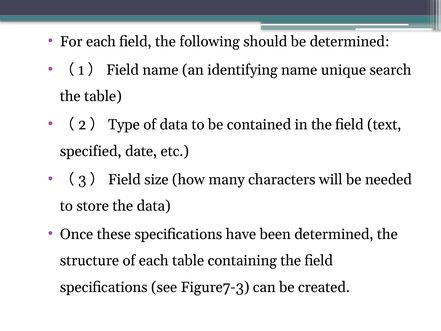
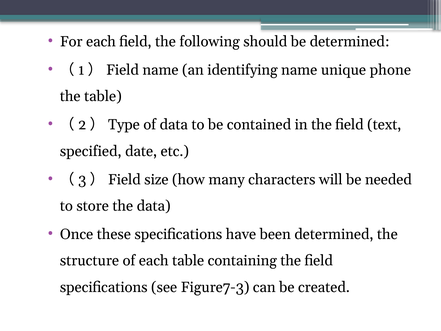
search: search -> phone
